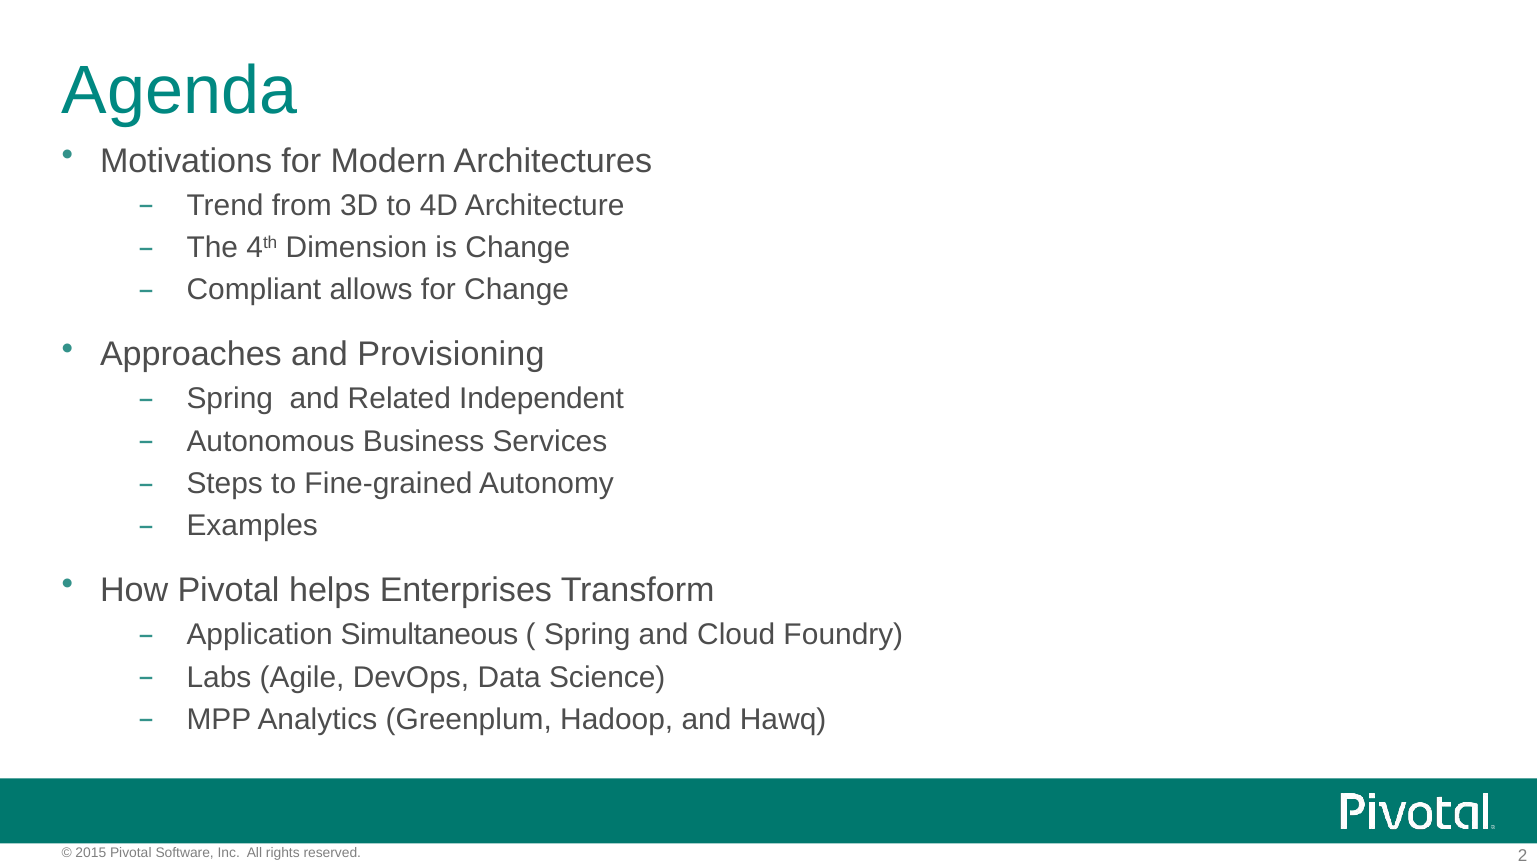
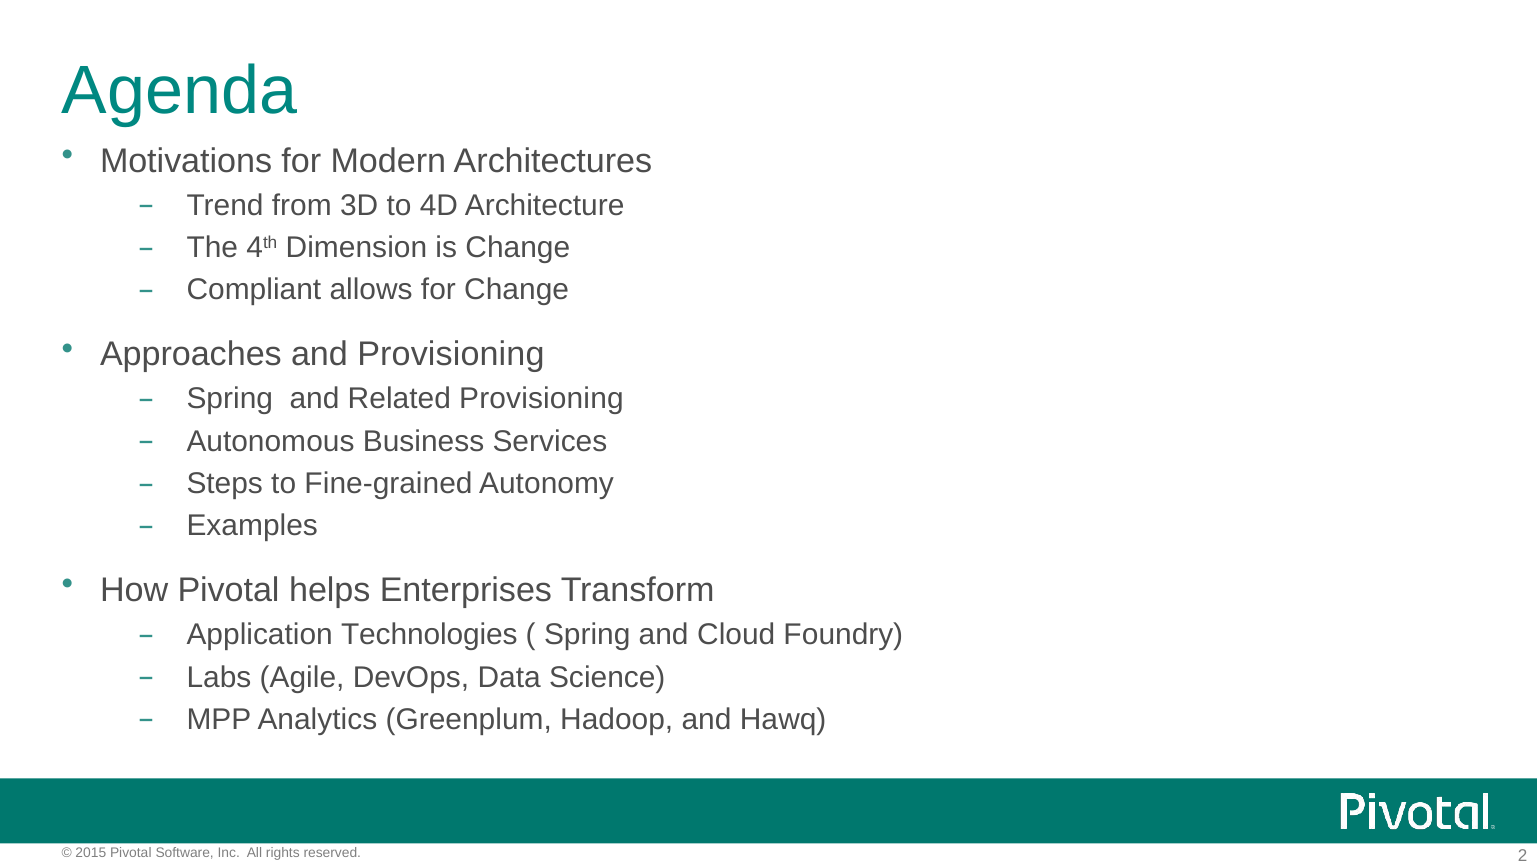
Related Independent: Independent -> Provisioning
Simultaneous: Simultaneous -> Technologies
